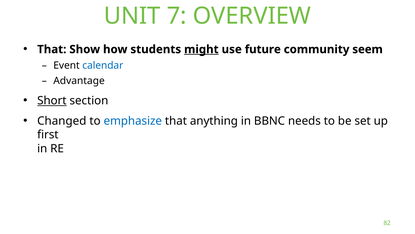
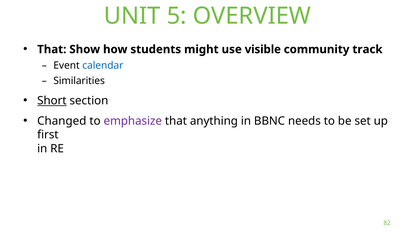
7: 7 -> 5
might underline: present -> none
future: future -> visible
seem: seem -> track
Advantage: Advantage -> Similarities
emphasize colour: blue -> purple
